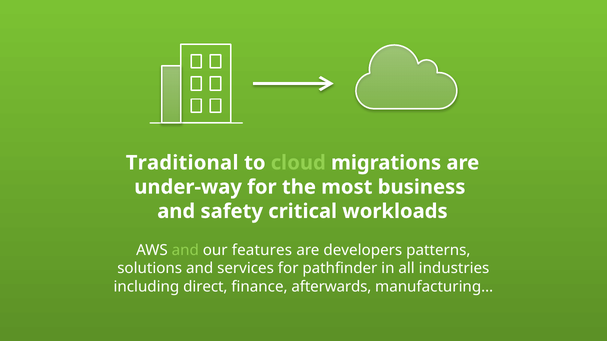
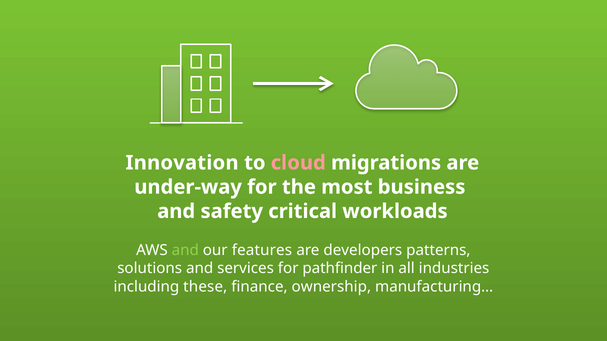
Traditional: Traditional -> Innovation
cloud colour: light green -> pink
direct: direct -> these
afterwards: afterwards -> ownership
